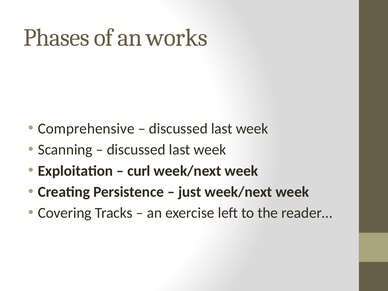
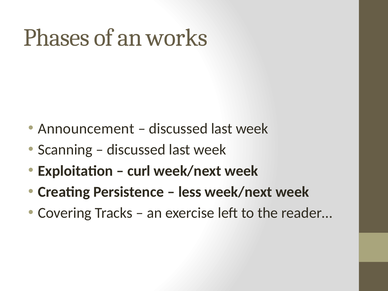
Comprehensive: Comprehensive -> Announcement
just: just -> less
